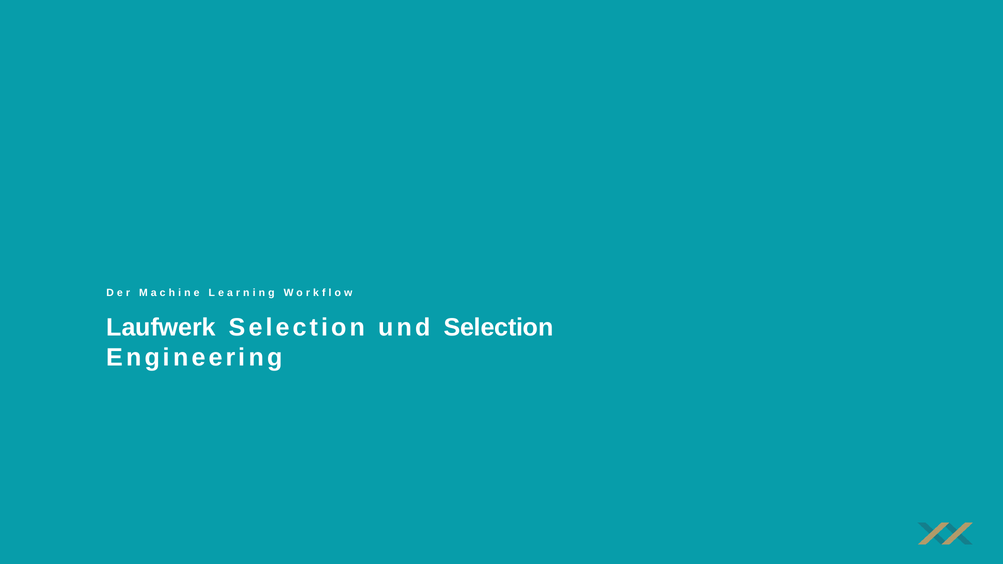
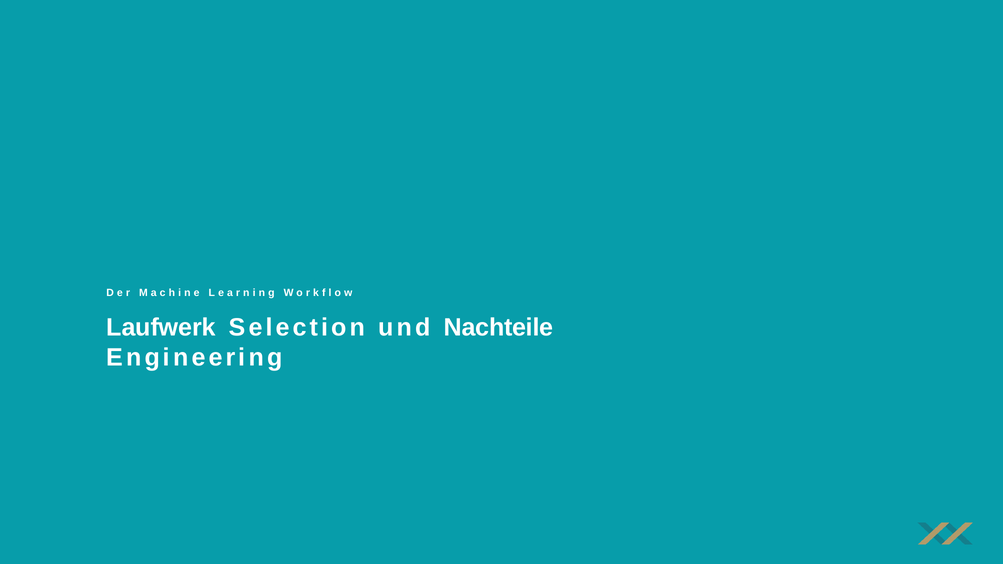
und Selection: Selection -> Nachteile
